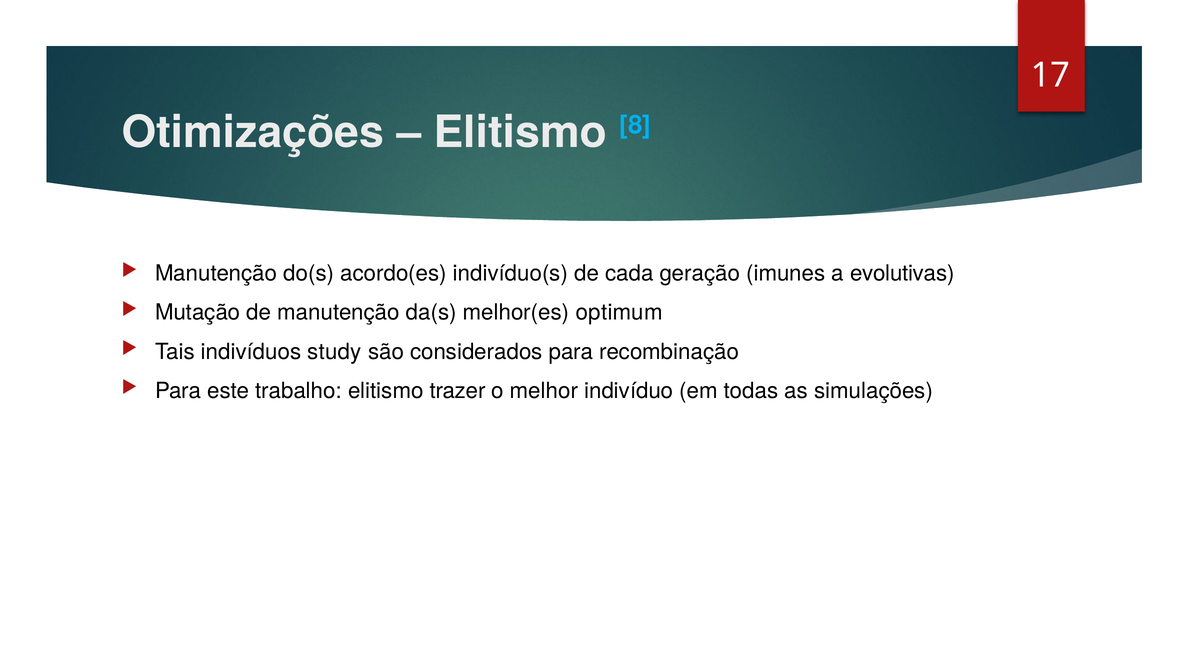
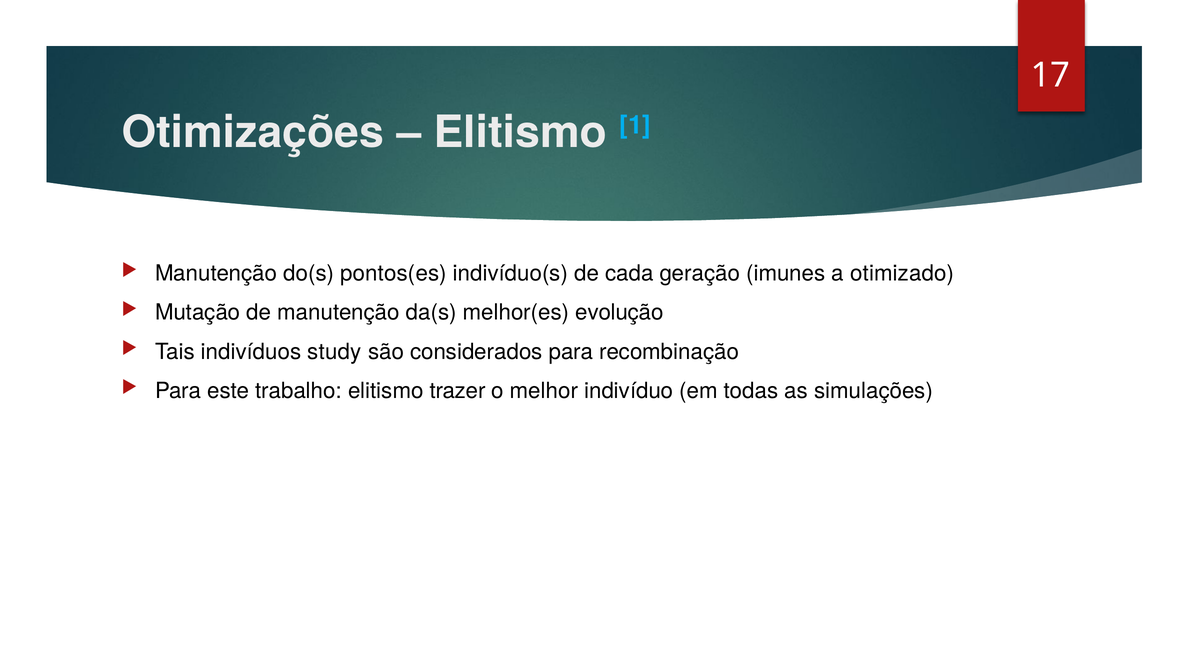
8: 8 -> 1
acordo(es: acordo(es -> pontos(es
evolutivas: evolutivas -> otimizado
optimum: optimum -> evolução
